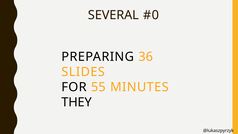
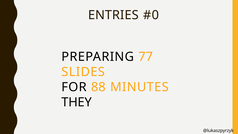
SEVERAL: SEVERAL -> ENTRIES
36: 36 -> 77
55: 55 -> 88
